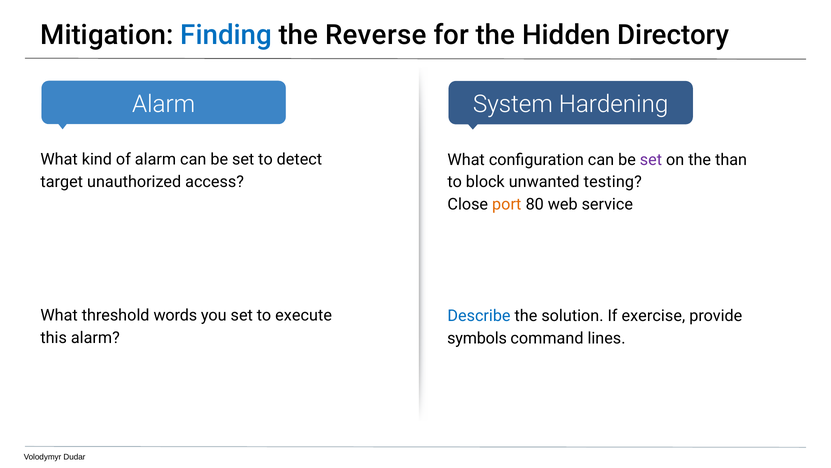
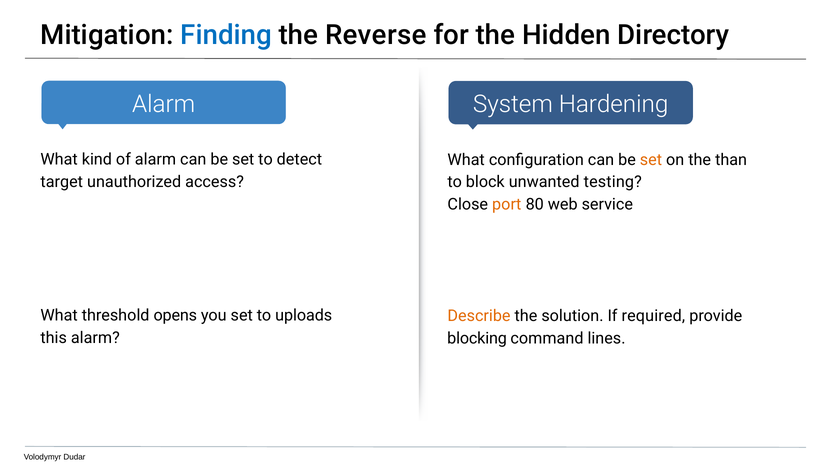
set at (651, 160) colour: purple -> orange
words: words -> opens
execute: execute -> uploads
Describe colour: blue -> orange
exercise: exercise -> required
symbols: symbols -> blocking
